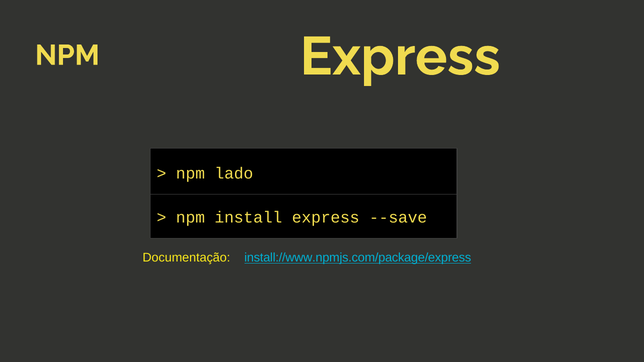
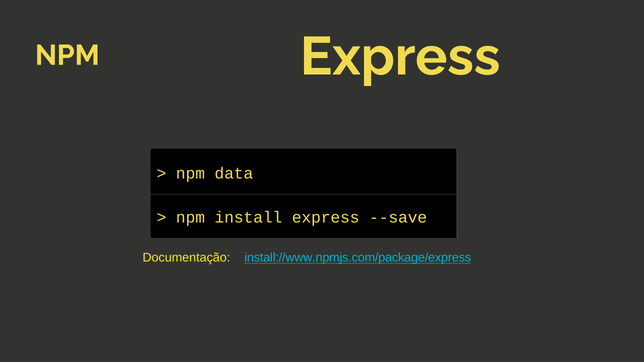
lado: lado -> data
